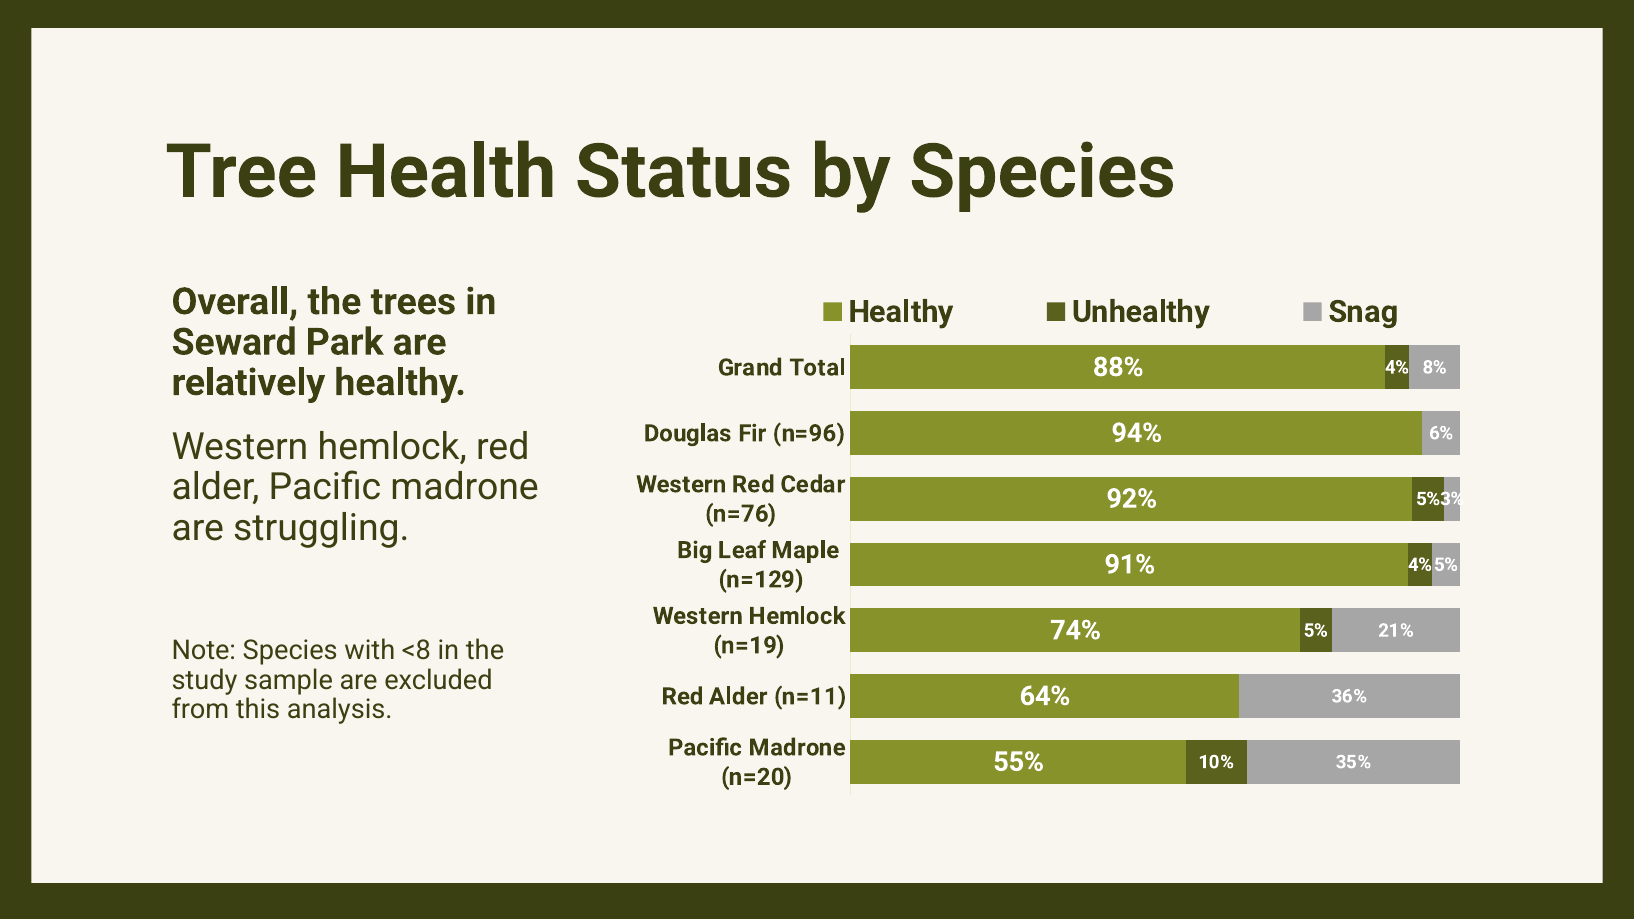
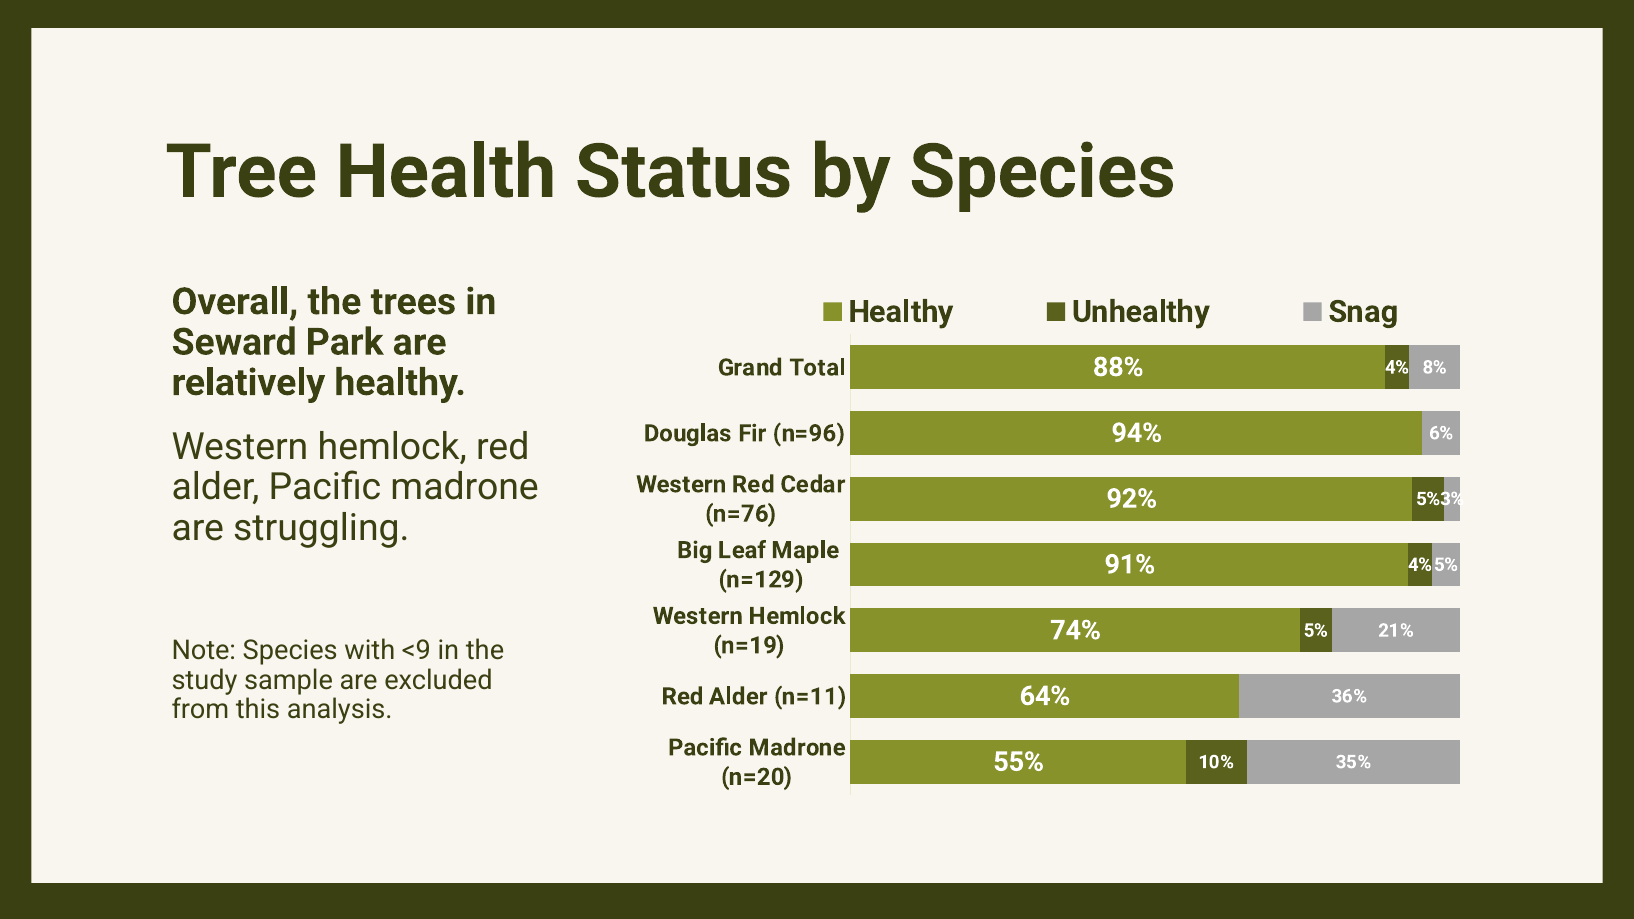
<8: <8 -> <9
